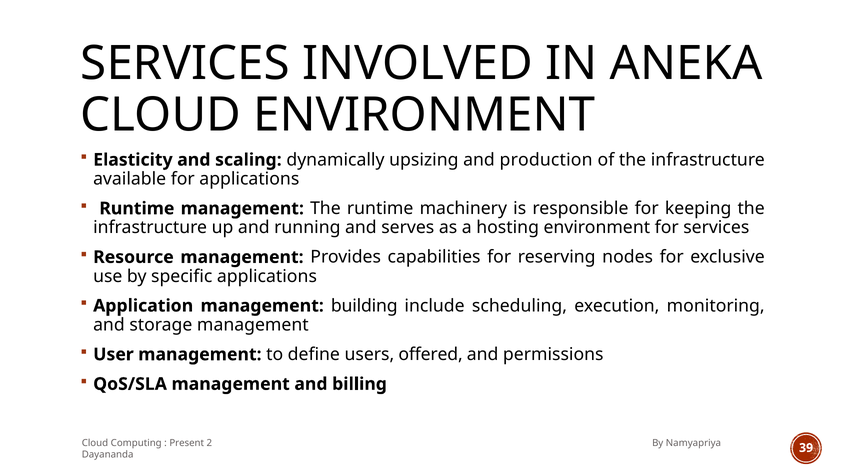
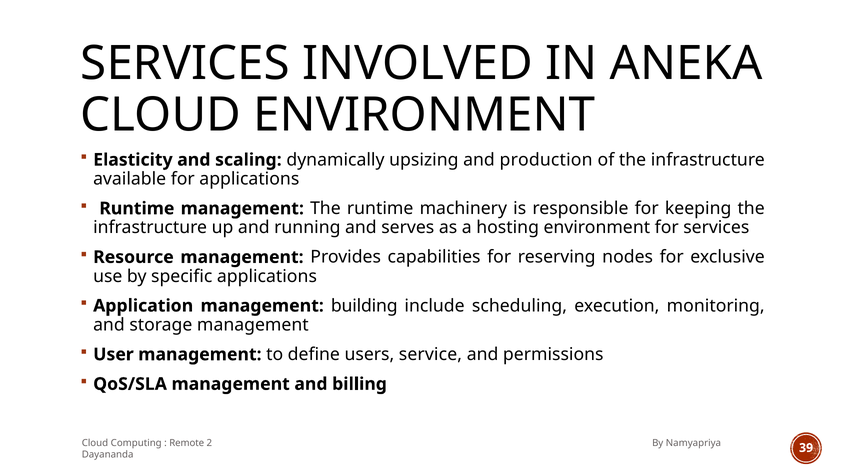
offered: offered -> service
Present: Present -> Remote
